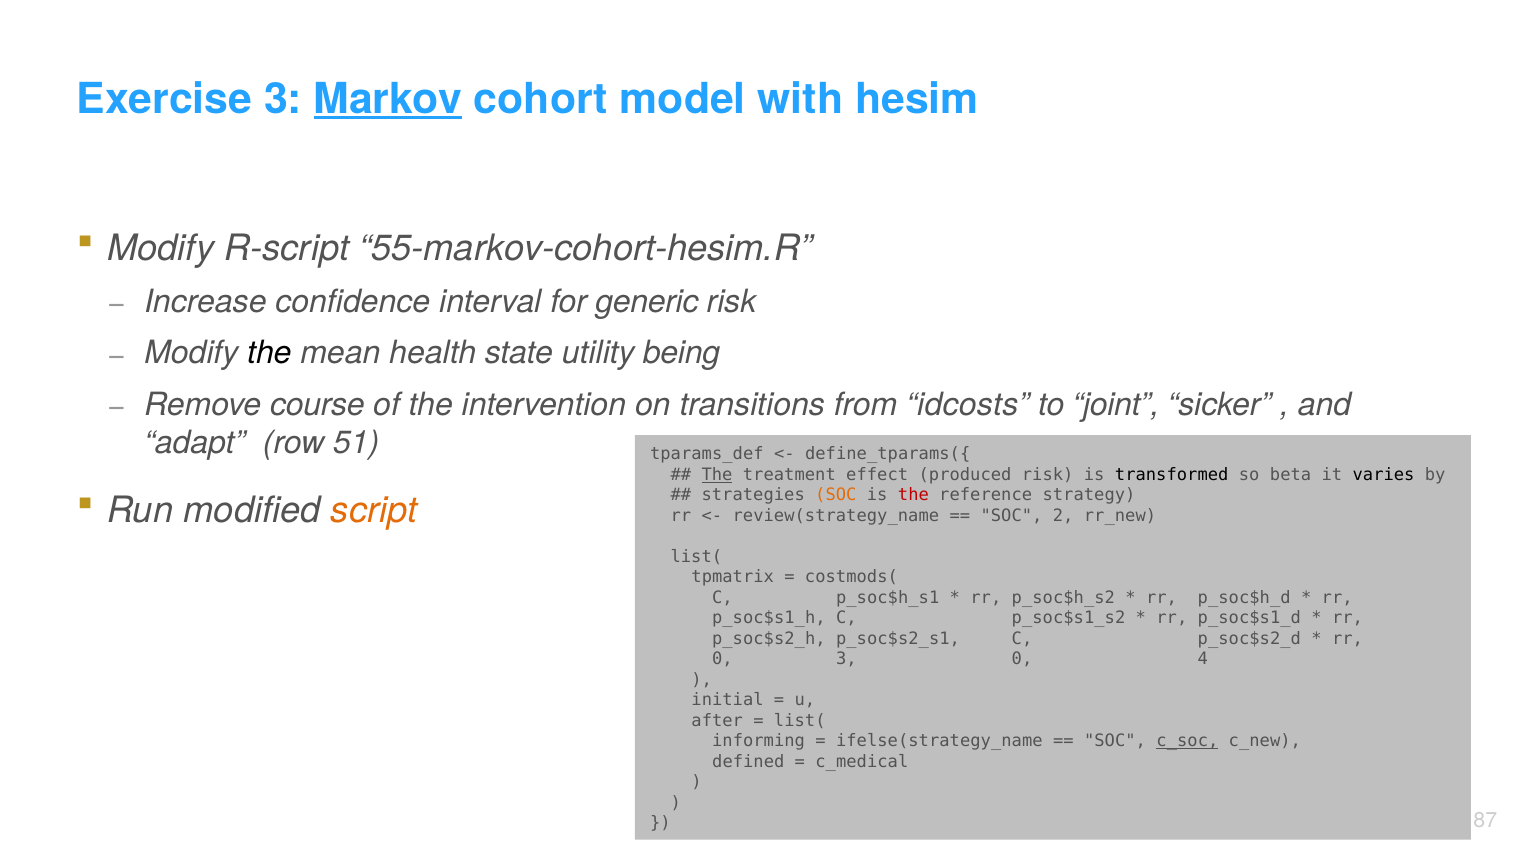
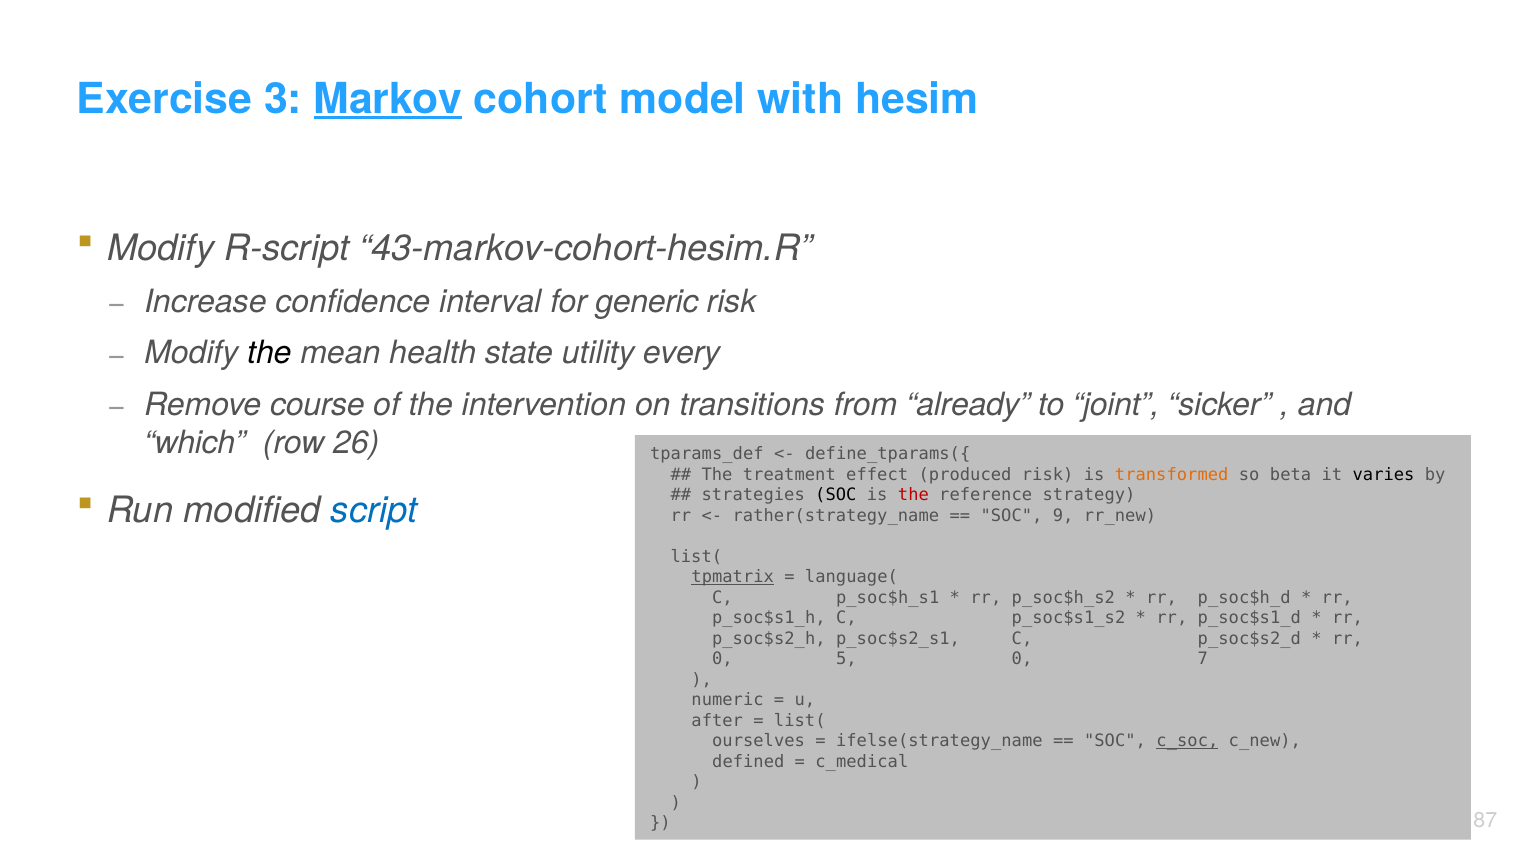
55-markov-cohort-hesim.R: 55-markov-cohort-hesim.R -> 43-markov-cohort-hesim.R
being: being -> every
idcosts: idcosts -> already
adapt: adapt -> which
51: 51 -> 26
The at (717, 475) underline: present -> none
transformed colour: black -> orange
SOC at (836, 495) colour: orange -> black
script colour: orange -> blue
review(strategy_name: review(strategy_name -> rather(strategy_name
2: 2 -> 9
tpmatrix underline: none -> present
costmods(: costmods( -> language(
0 3: 3 -> 5
4: 4 -> 7
initial: initial -> numeric
informing: informing -> ourselves
